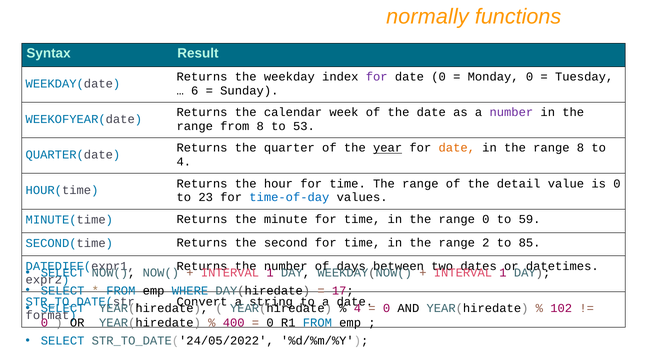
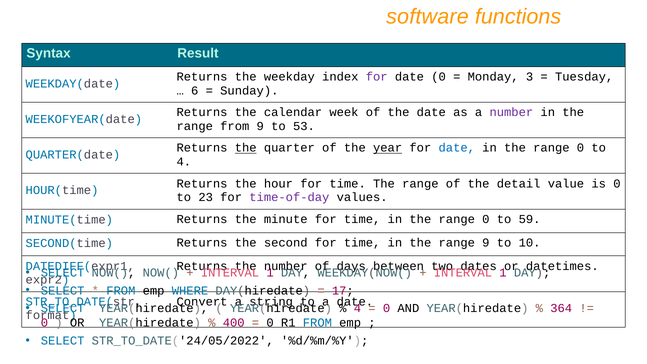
normally: normally -> software
Monday 0: 0 -> 3
from 8: 8 -> 9
the at (246, 148) underline: none -> present
date at (457, 148) colour: orange -> blue
8 at (581, 148): 8 -> 0
time-of-day colour: blue -> purple
range 2: 2 -> 9
85: 85 -> 10
102: 102 -> 364
